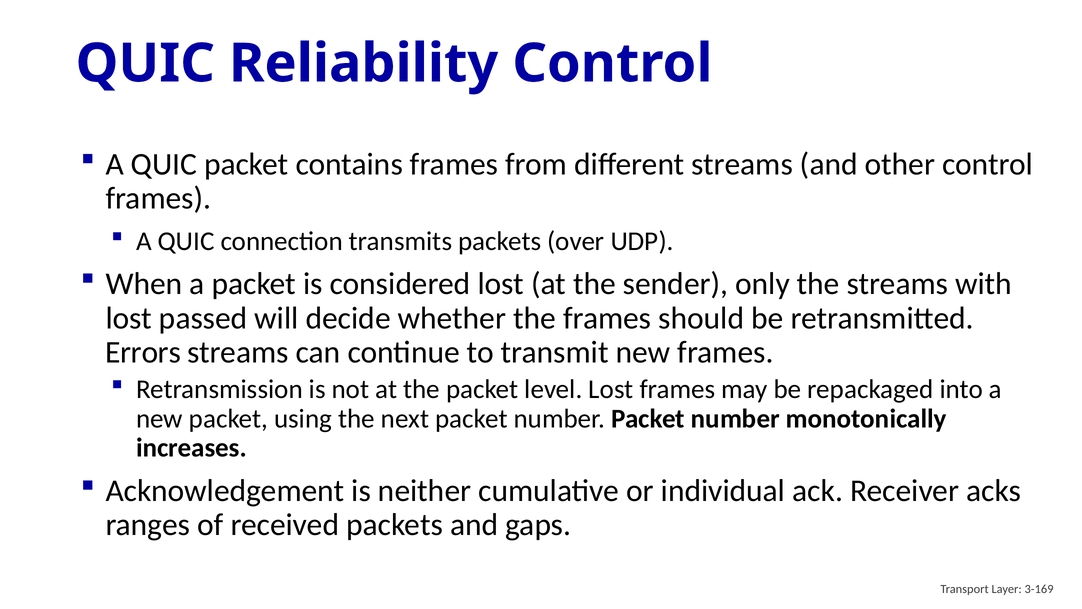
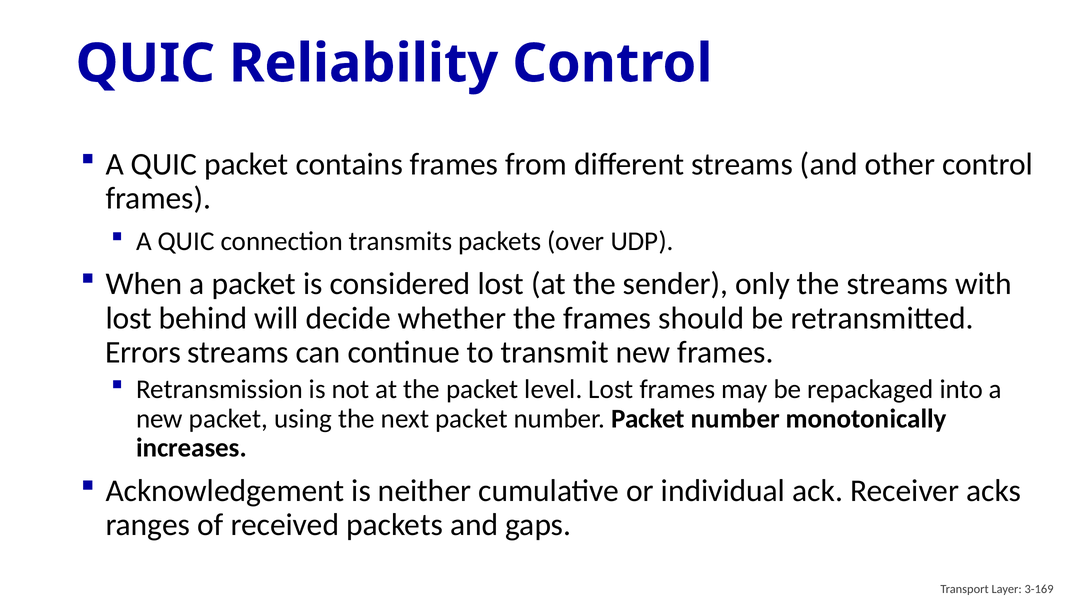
passed: passed -> behind
